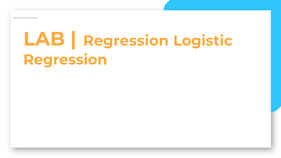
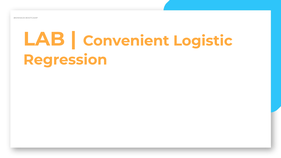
Regression at (126, 41): Regression -> Convenient
